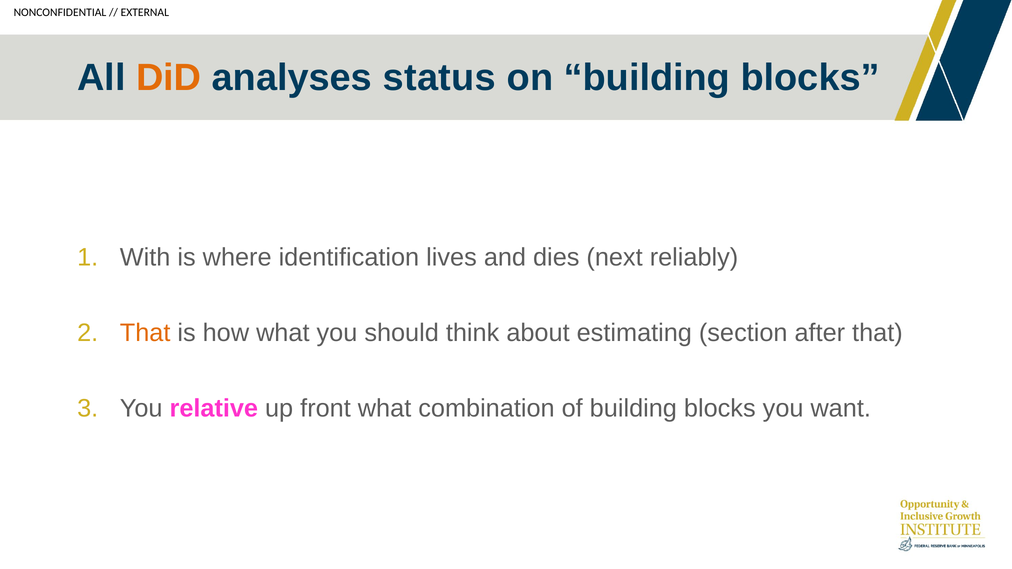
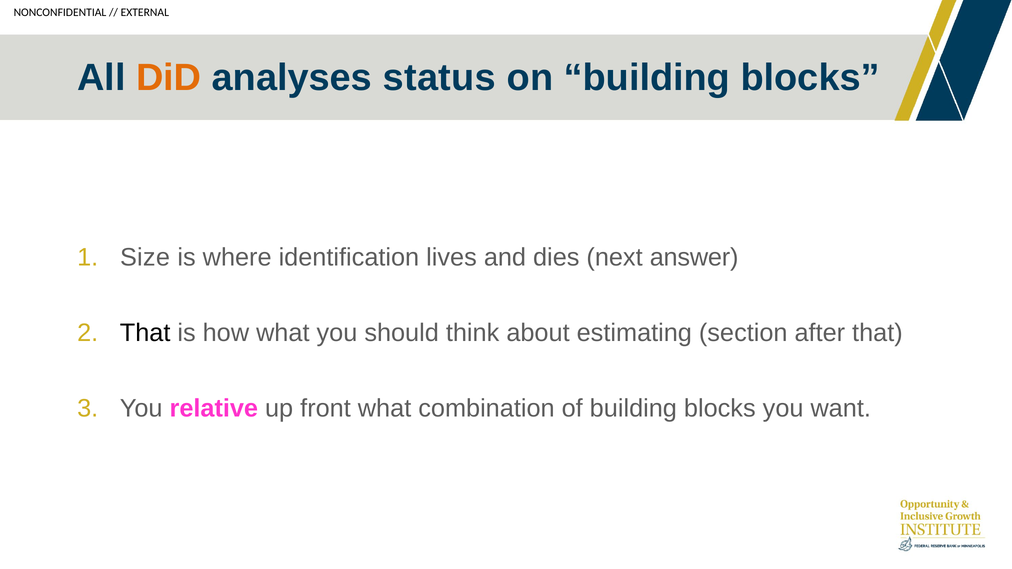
With: With -> Size
reliably: reliably -> answer
That at (145, 333) colour: orange -> black
